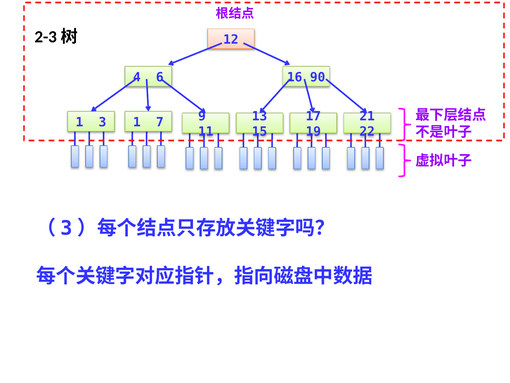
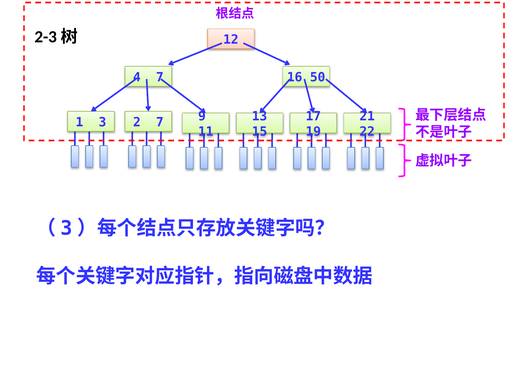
4 6: 6 -> 7
90: 90 -> 50
3 1: 1 -> 2
